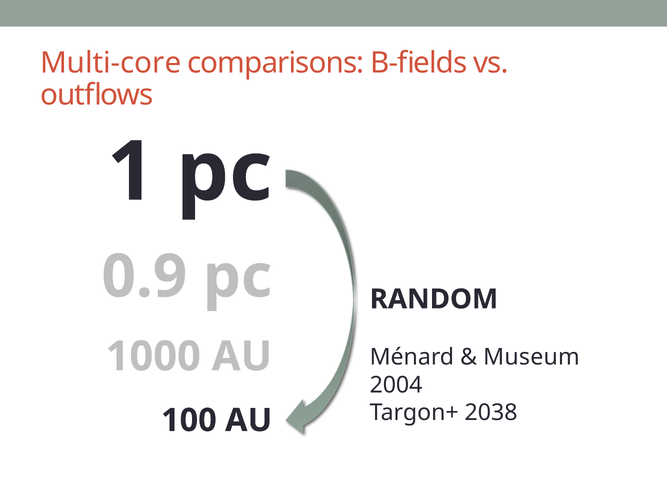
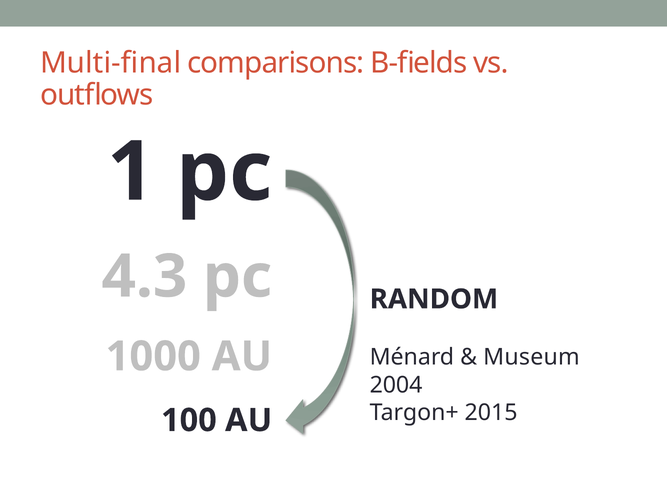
Multi-core: Multi-core -> Multi-final
0.9: 0.9 -> 4.3
2038: 2038 -> 2015
